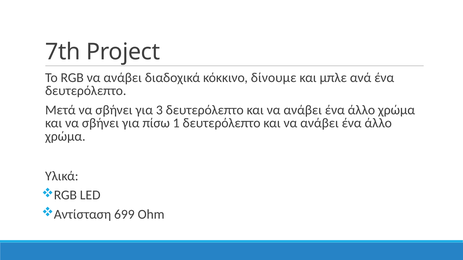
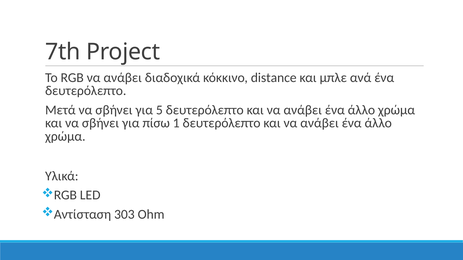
δίνουμε: δίνουμε -> distance
3: 3 -> 5
699: 699 -> 303
